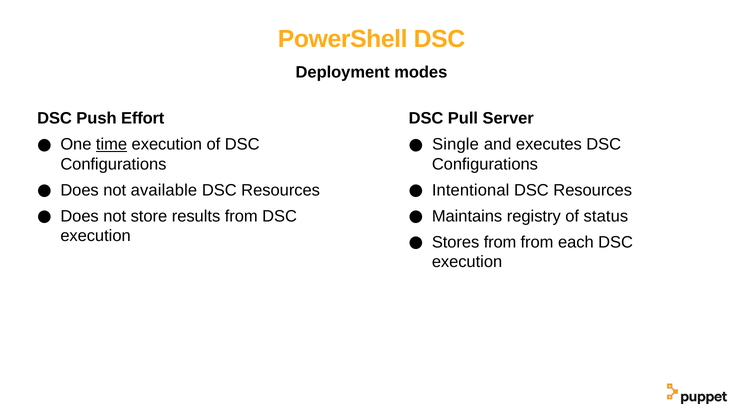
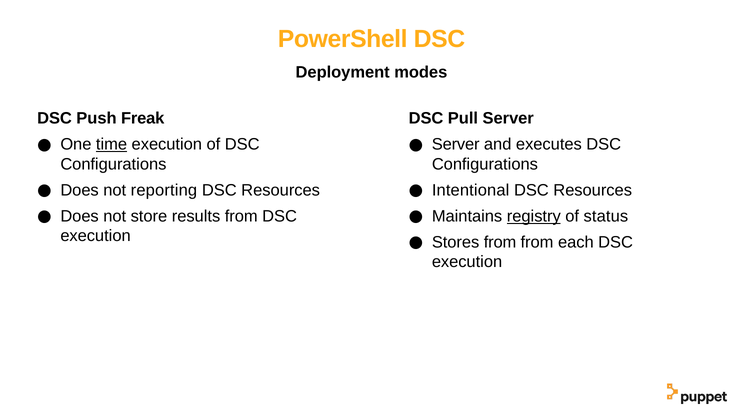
Effort: Effort -> Freak
Single at (456, 144): Single -> Server
available: available -> reporting
registry underline: none -> present
